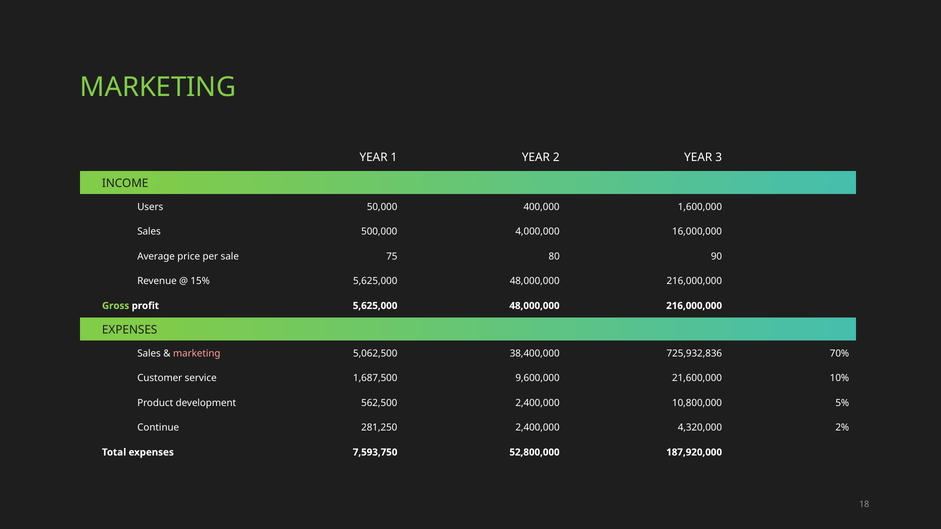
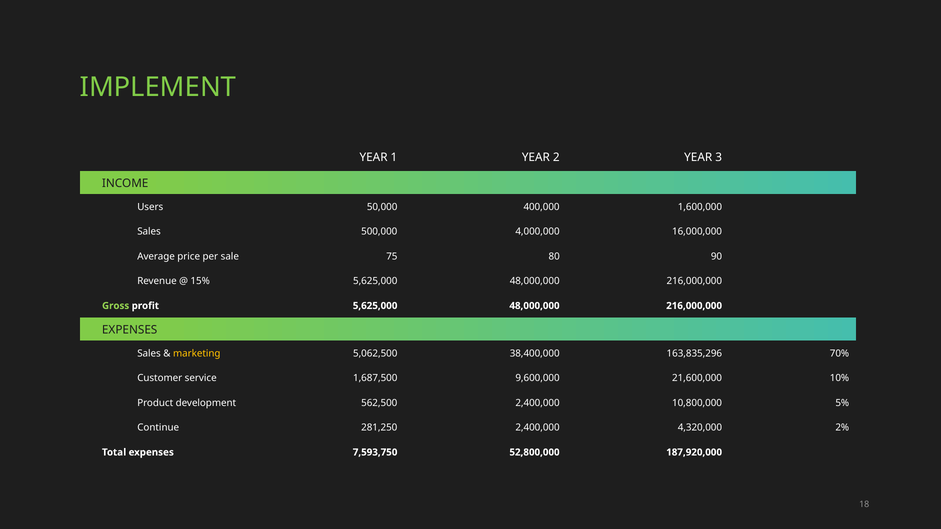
MARKETING at (158, 87): MARKETING -> IMPLEMENT
marketing at (197, 354) colour: pink -> yellow
725,932,836: 725,932,836 -> 163,835,296
